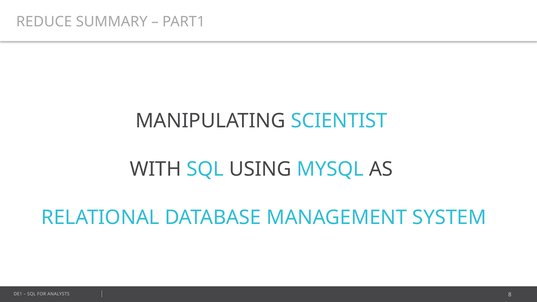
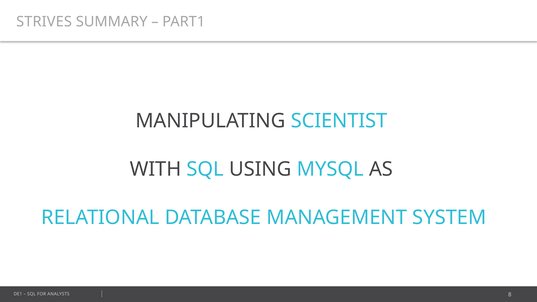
REDUCE: REDUCE -> STRIVES
